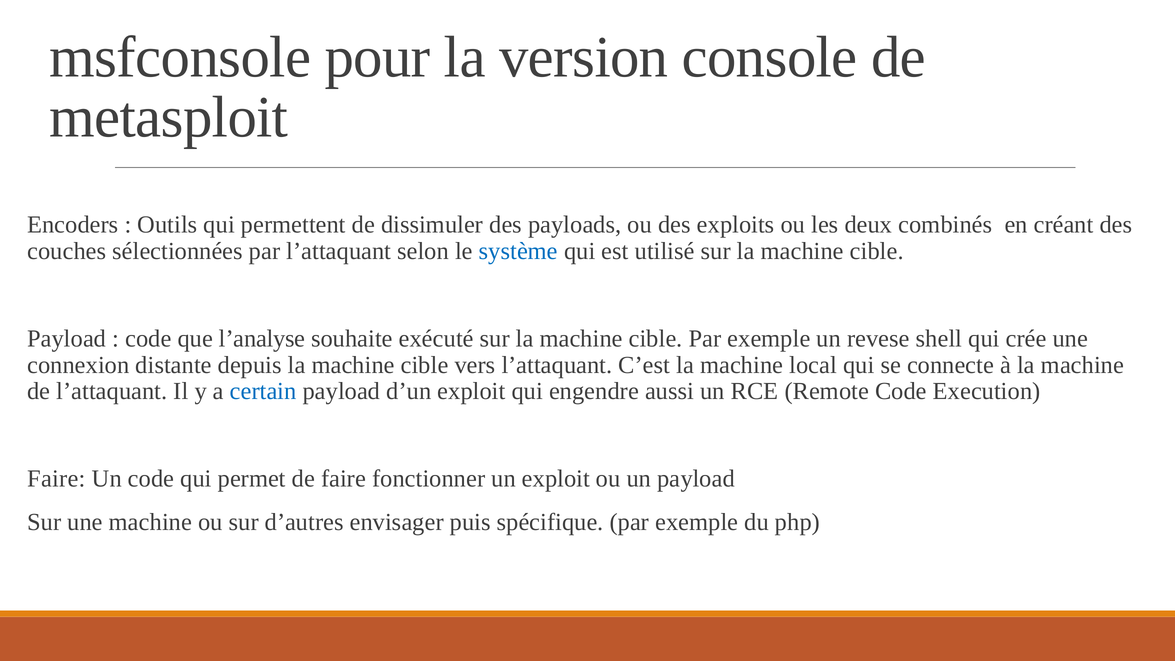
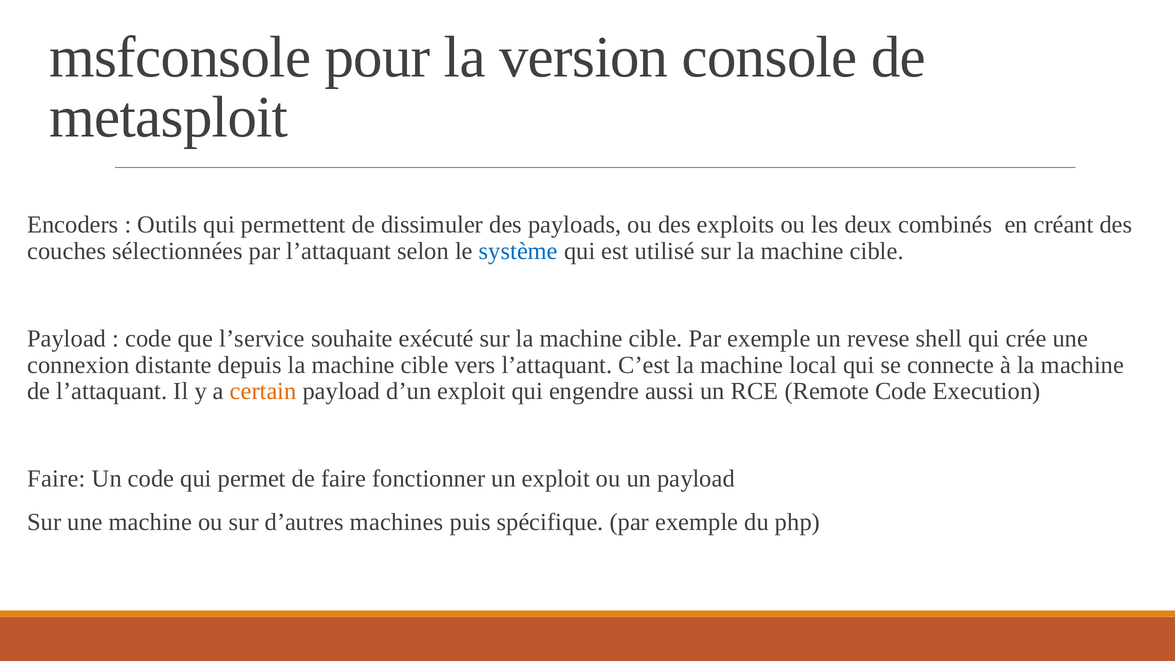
l’analyse: l’analyse -> l’service
certain colour: blue -> orange
envisager: envisager -> machines
